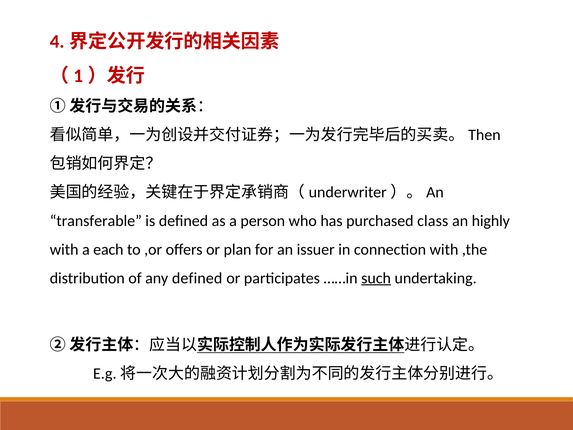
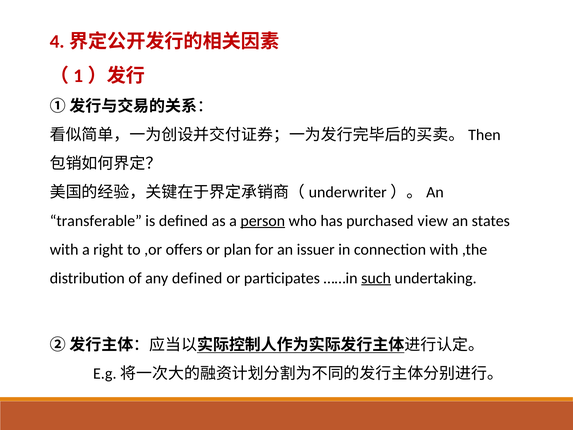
person underline: none -> present
class: class -> view
highly: highly -> states
each: each -> right
